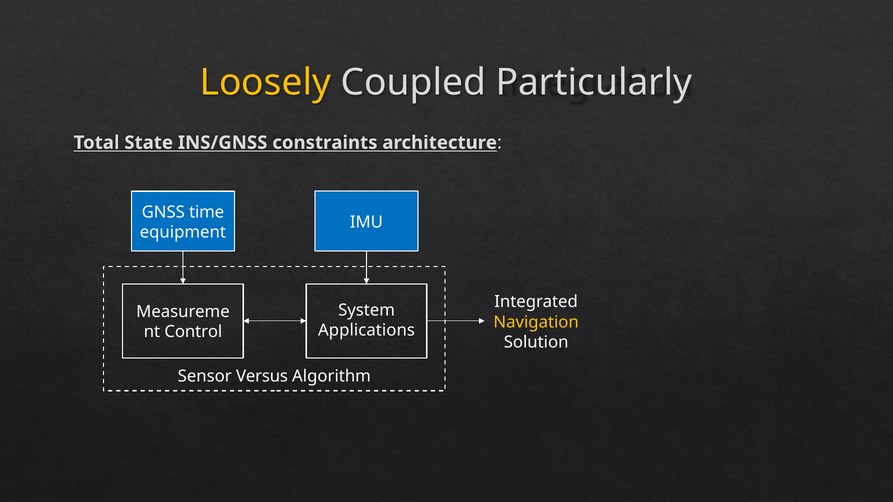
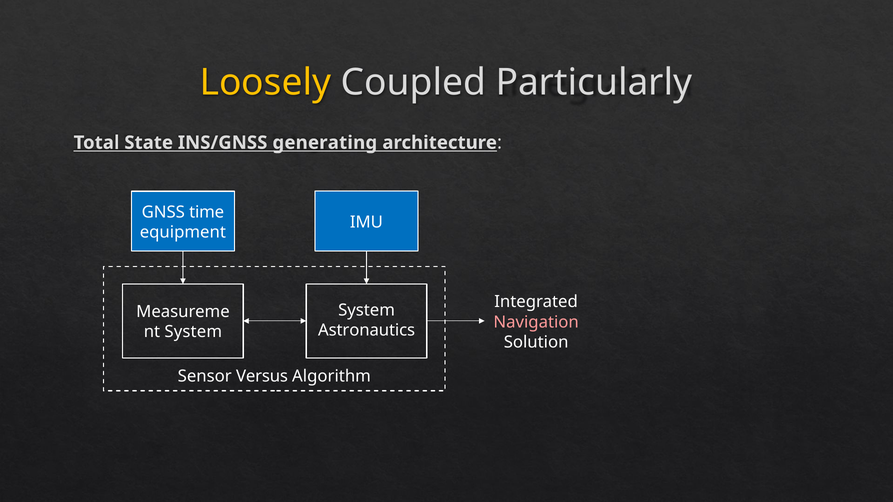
constraints: constraints -> generating
Navigation colour: yellow -> pink
Applications: Applications -> Astronautics
Control at (193, 332): Control -> System
